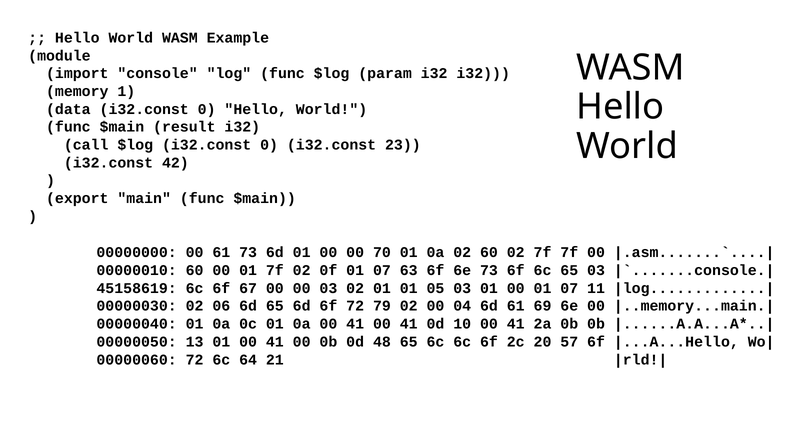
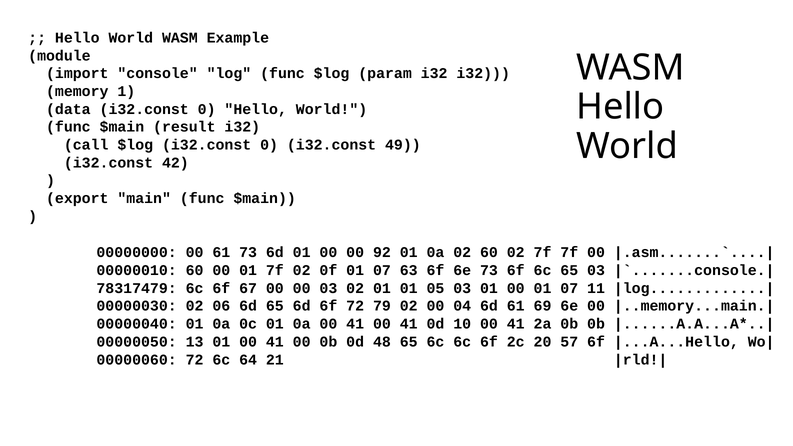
23: 23 -> 49
70: 70 -> 92
45158619: 45158619 -> 78317479
